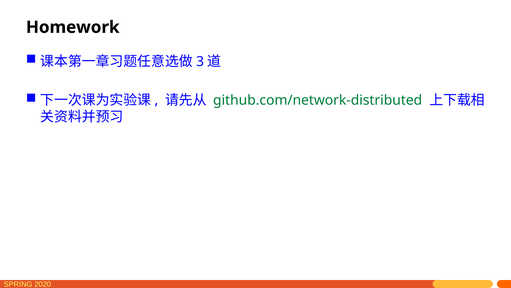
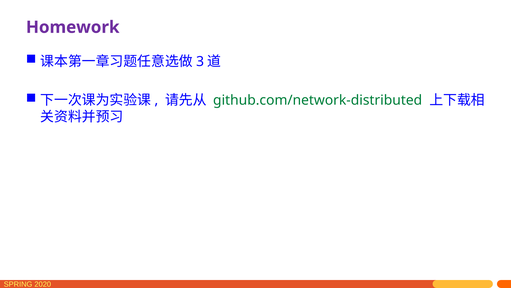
Homework colour: black -> purple
